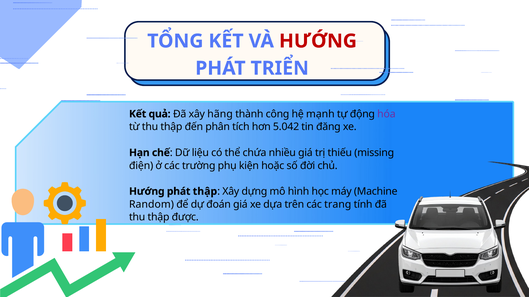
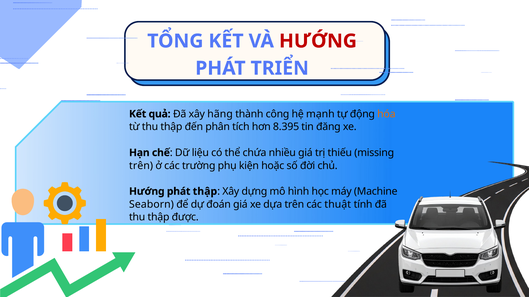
hóa colour: purple -> orange
5.042: 5.042 -> 8.395
điện at (141, 166): điện -> trên
Random: Random -> Seaborn
trang: trang -> thuật
